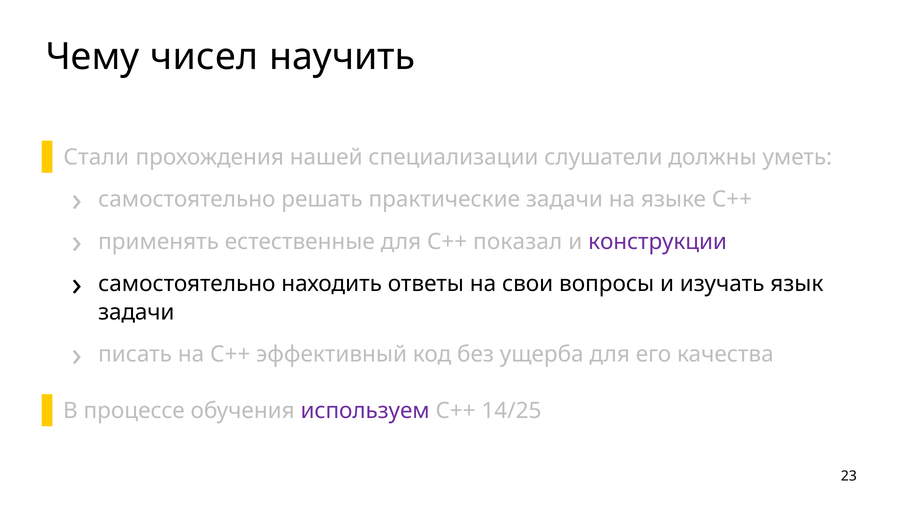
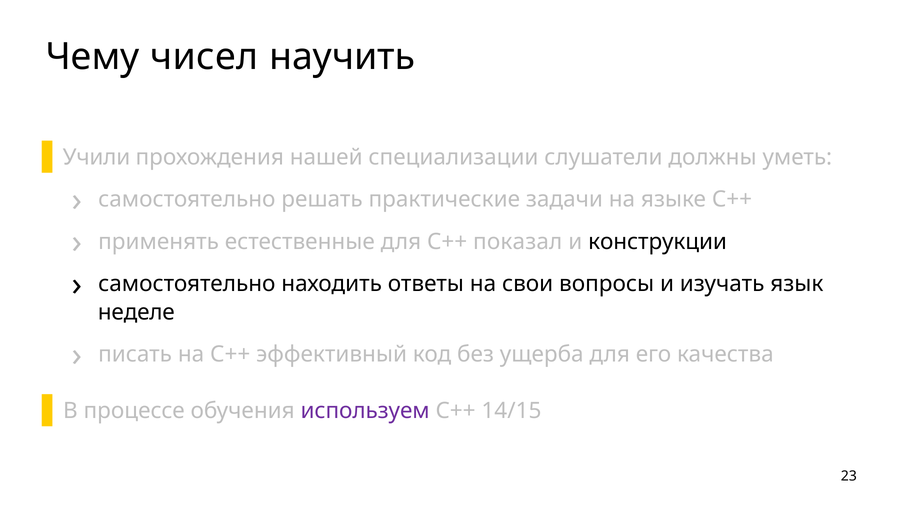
Стали: Стали -> Учили
конструкции colour: purple -> black
задачи at (136, 312): задачи -> неделе
14/25: 14/25 -> 14/15
